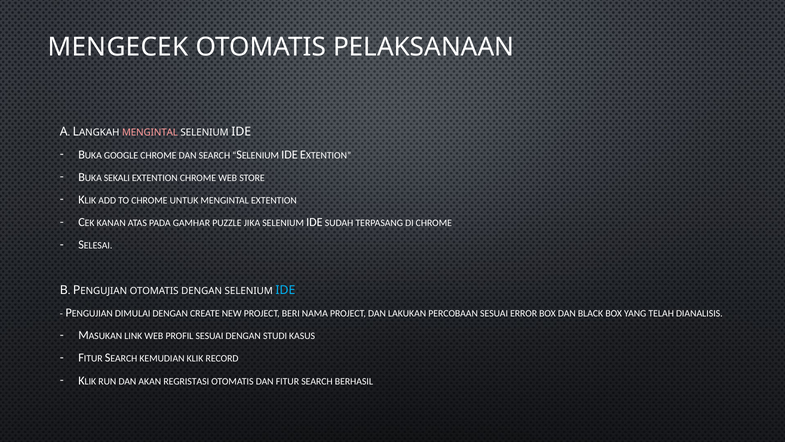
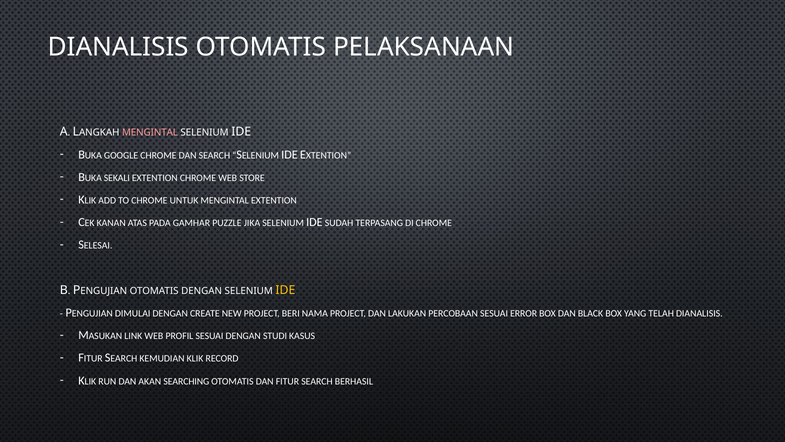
MENGECEK at (118, 47): MENGECEK -> DIANALISIS
IDE at (285, 290) colour: light blue -> yellow
REGRISTASI: REGRISTASI -> SEARCHING
